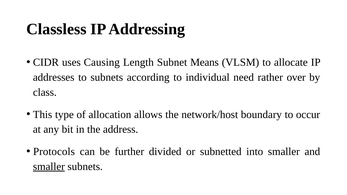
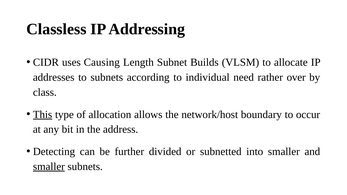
Means: Means -> Builds
This underline: none -> present
Protocols: Protocols -> Detecting
